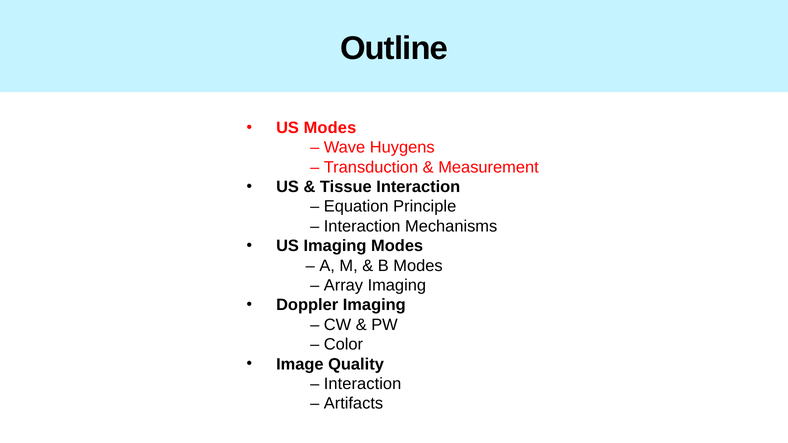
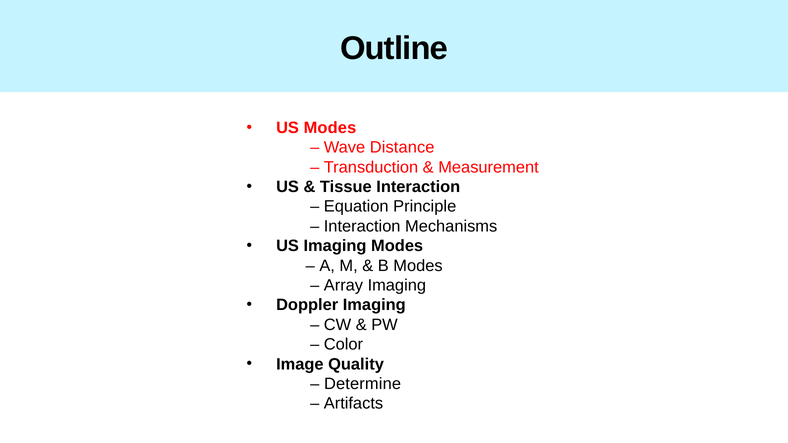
Huygens: Huygens -> Distance
Interaction at (363, 384): Interaction -> Determine
